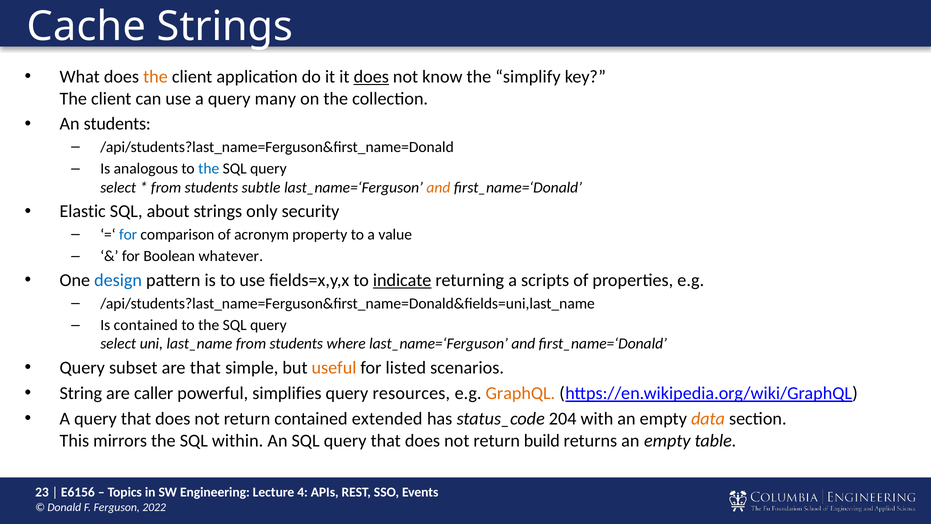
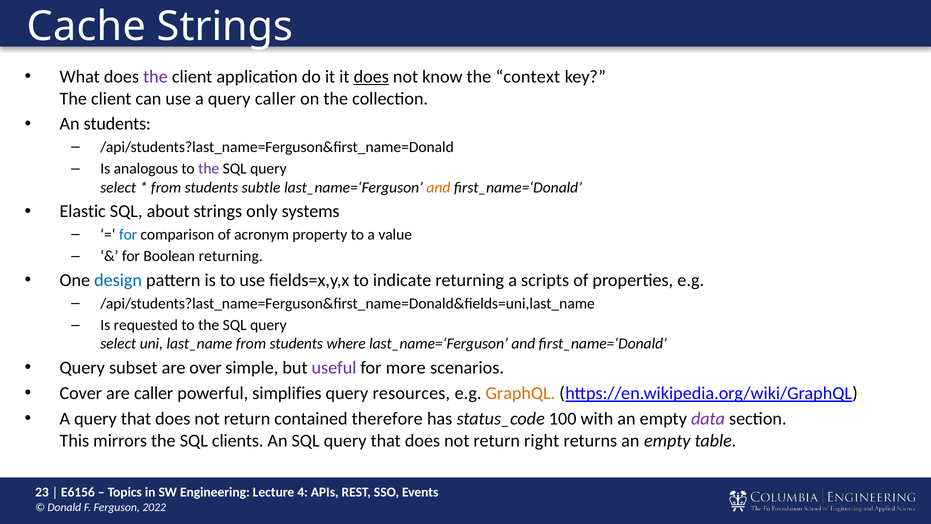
the at (155, 77) colour: orange -> purple
simplify: simplify -> context
query many: many -> caller
the at (209, 169) colour: blue -> purple
security: security -> systems
Boolean whatever: whatever -> returning
indicate underline: present -> none
Is contained: contained -> requested
are that: that -> over
useful colour: orange -> purple
listed: listed -> more
String: String -> Cover
extended: extended -> therefore
204: 204 -> 100
data colour: orange -> purple
within: within -> clients
build: build -> right
